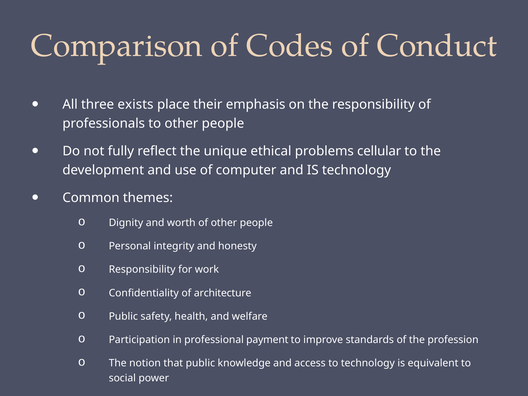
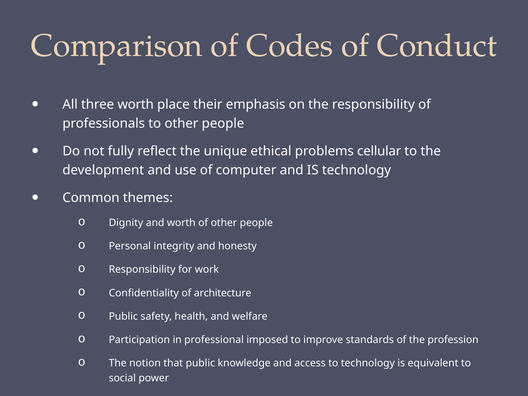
three exists: exists -> worth
payment: payment -> imposed
